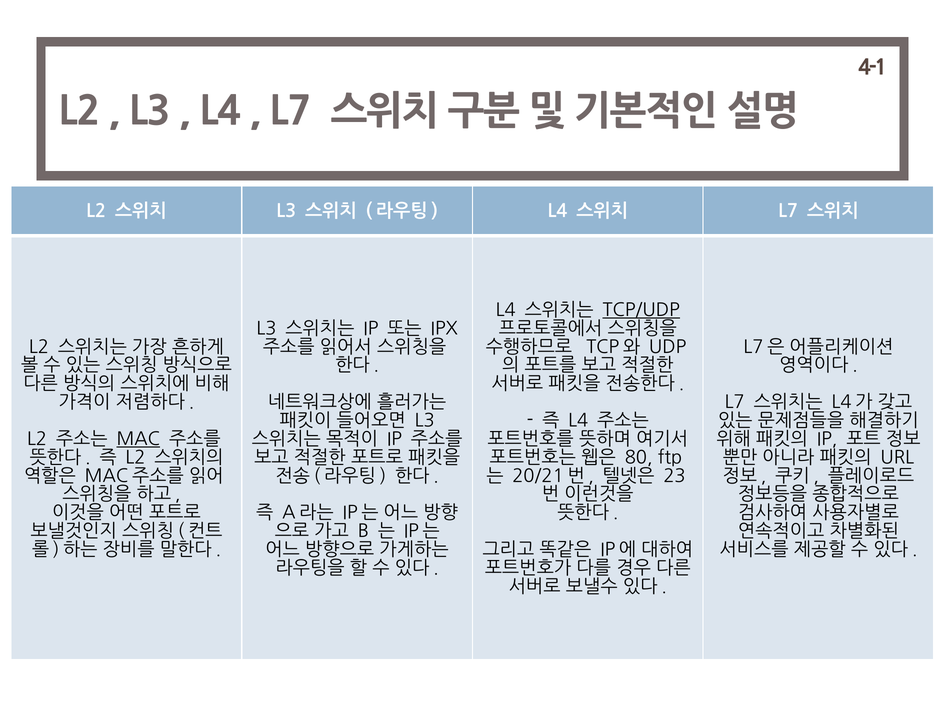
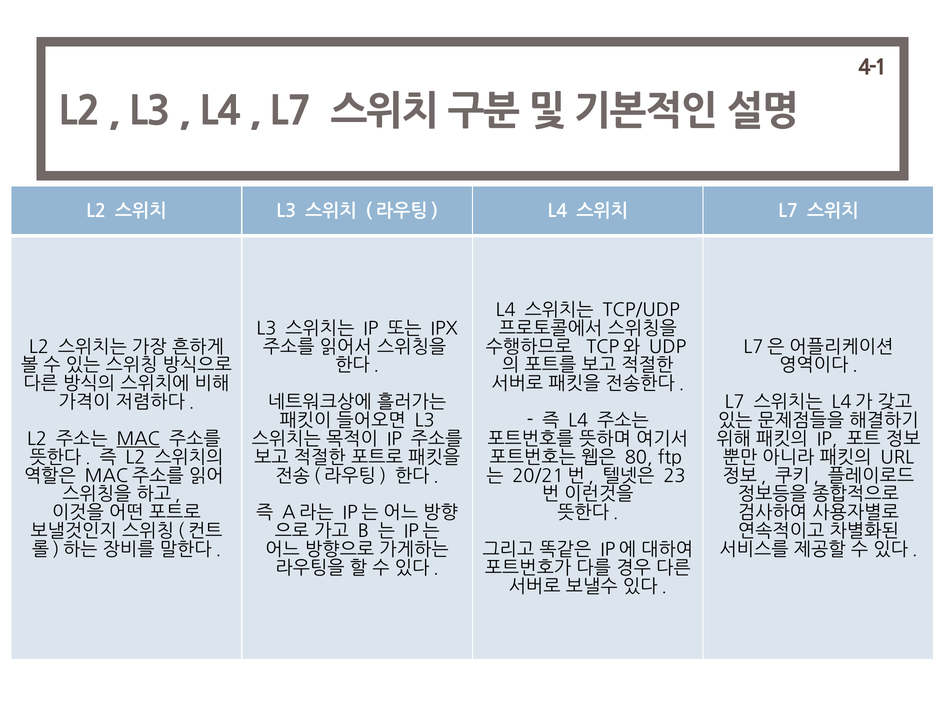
TCP/UDP underline: present -> none
